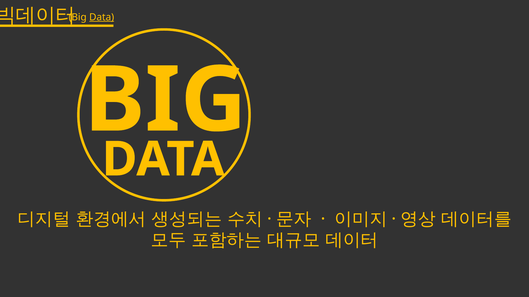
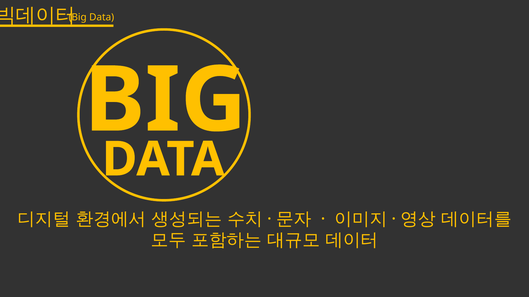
Data at (102, 17) underline: present -> none
